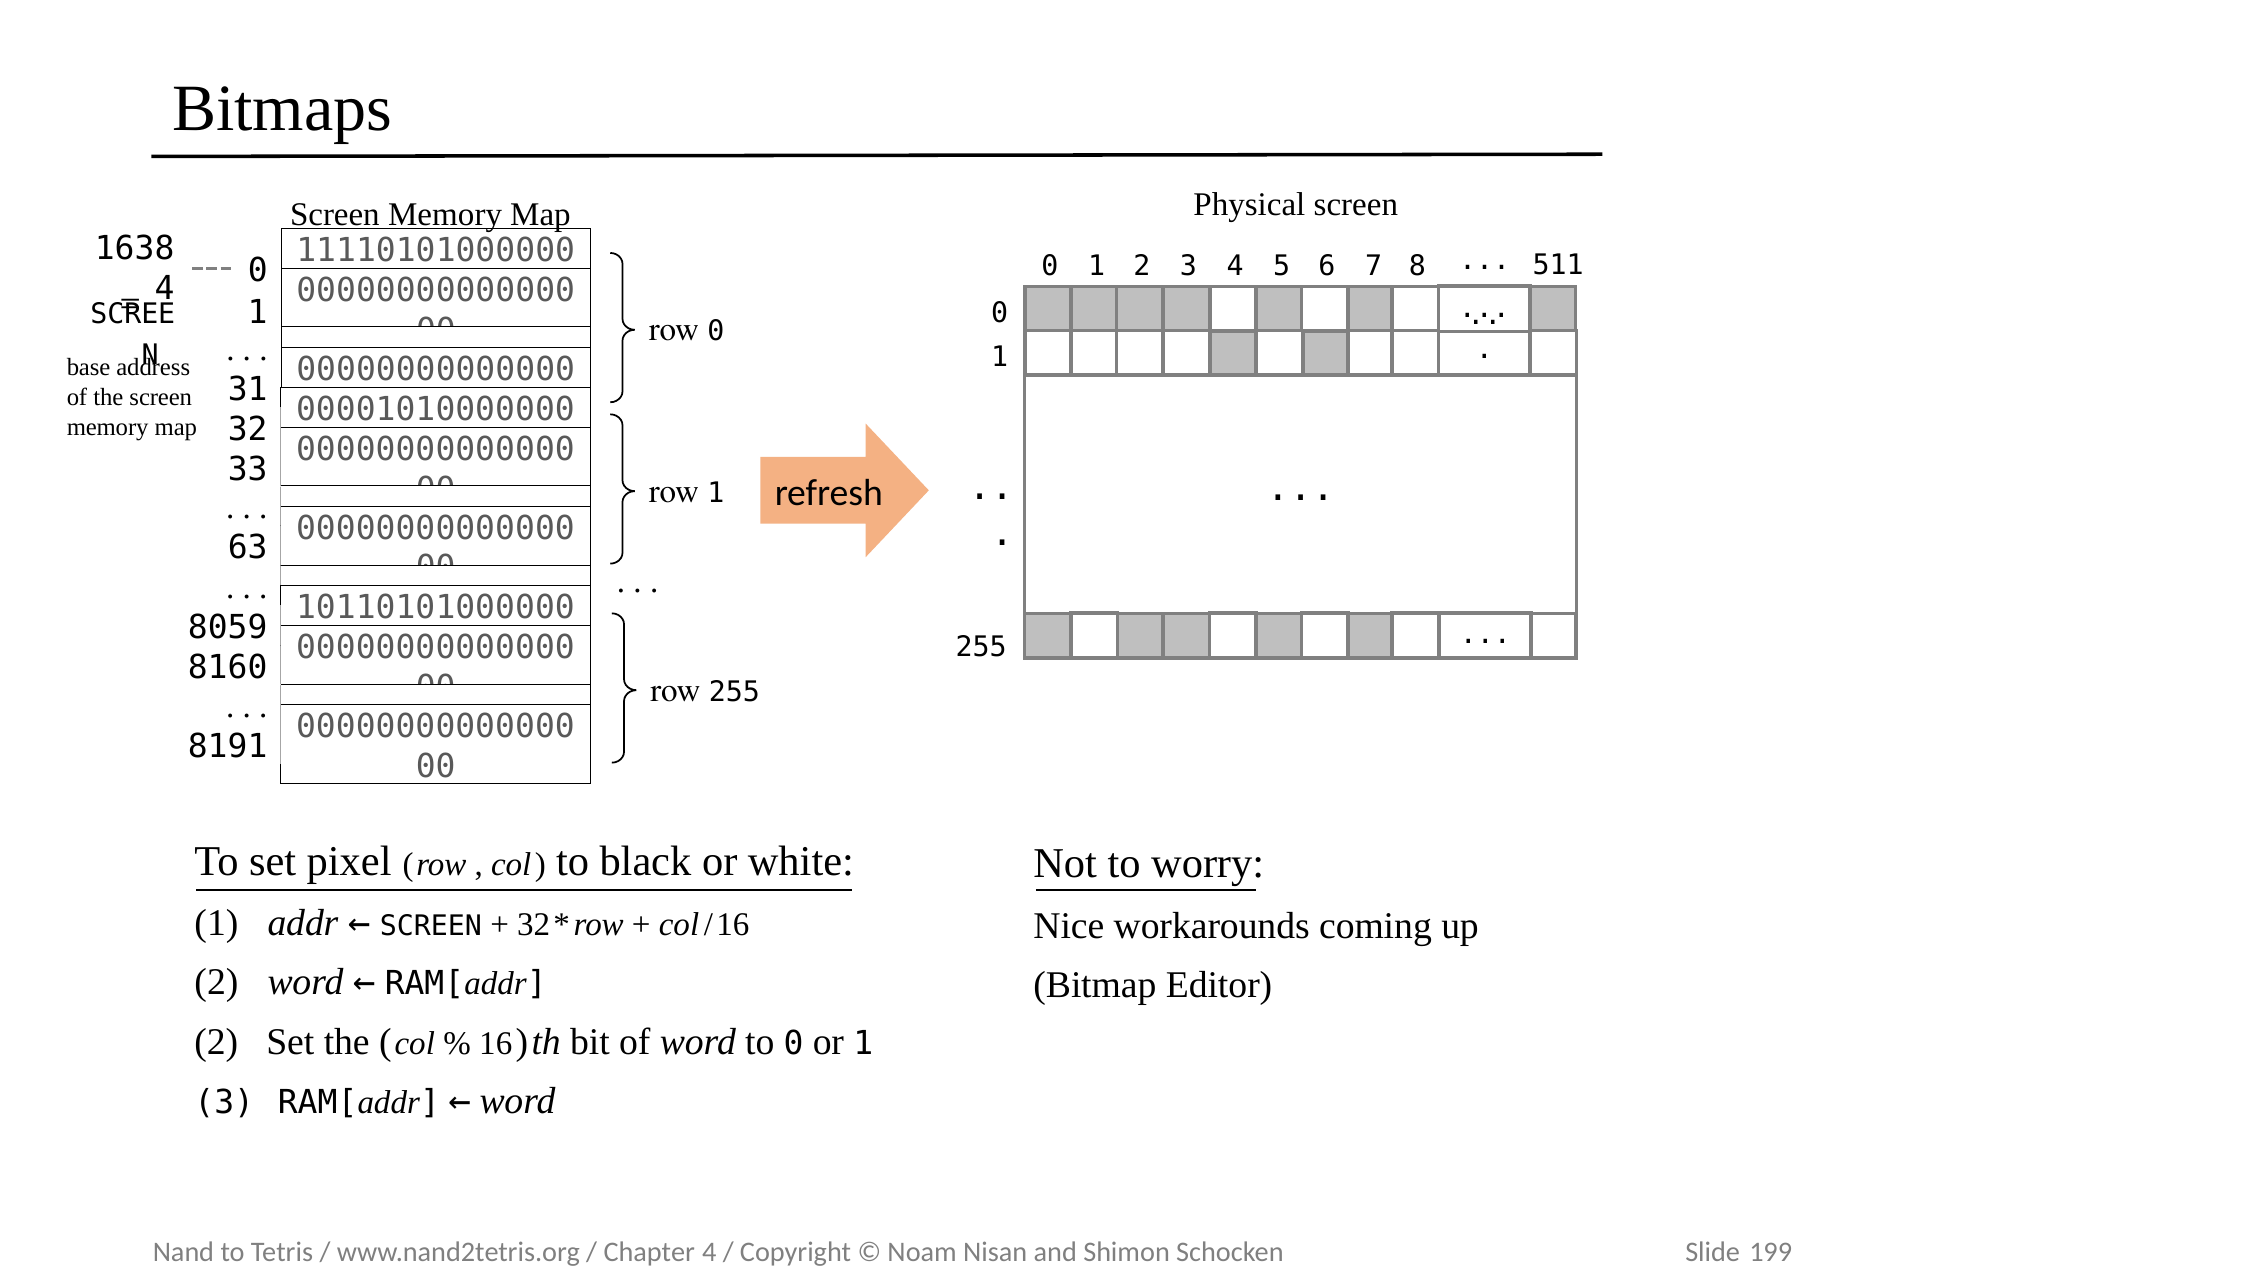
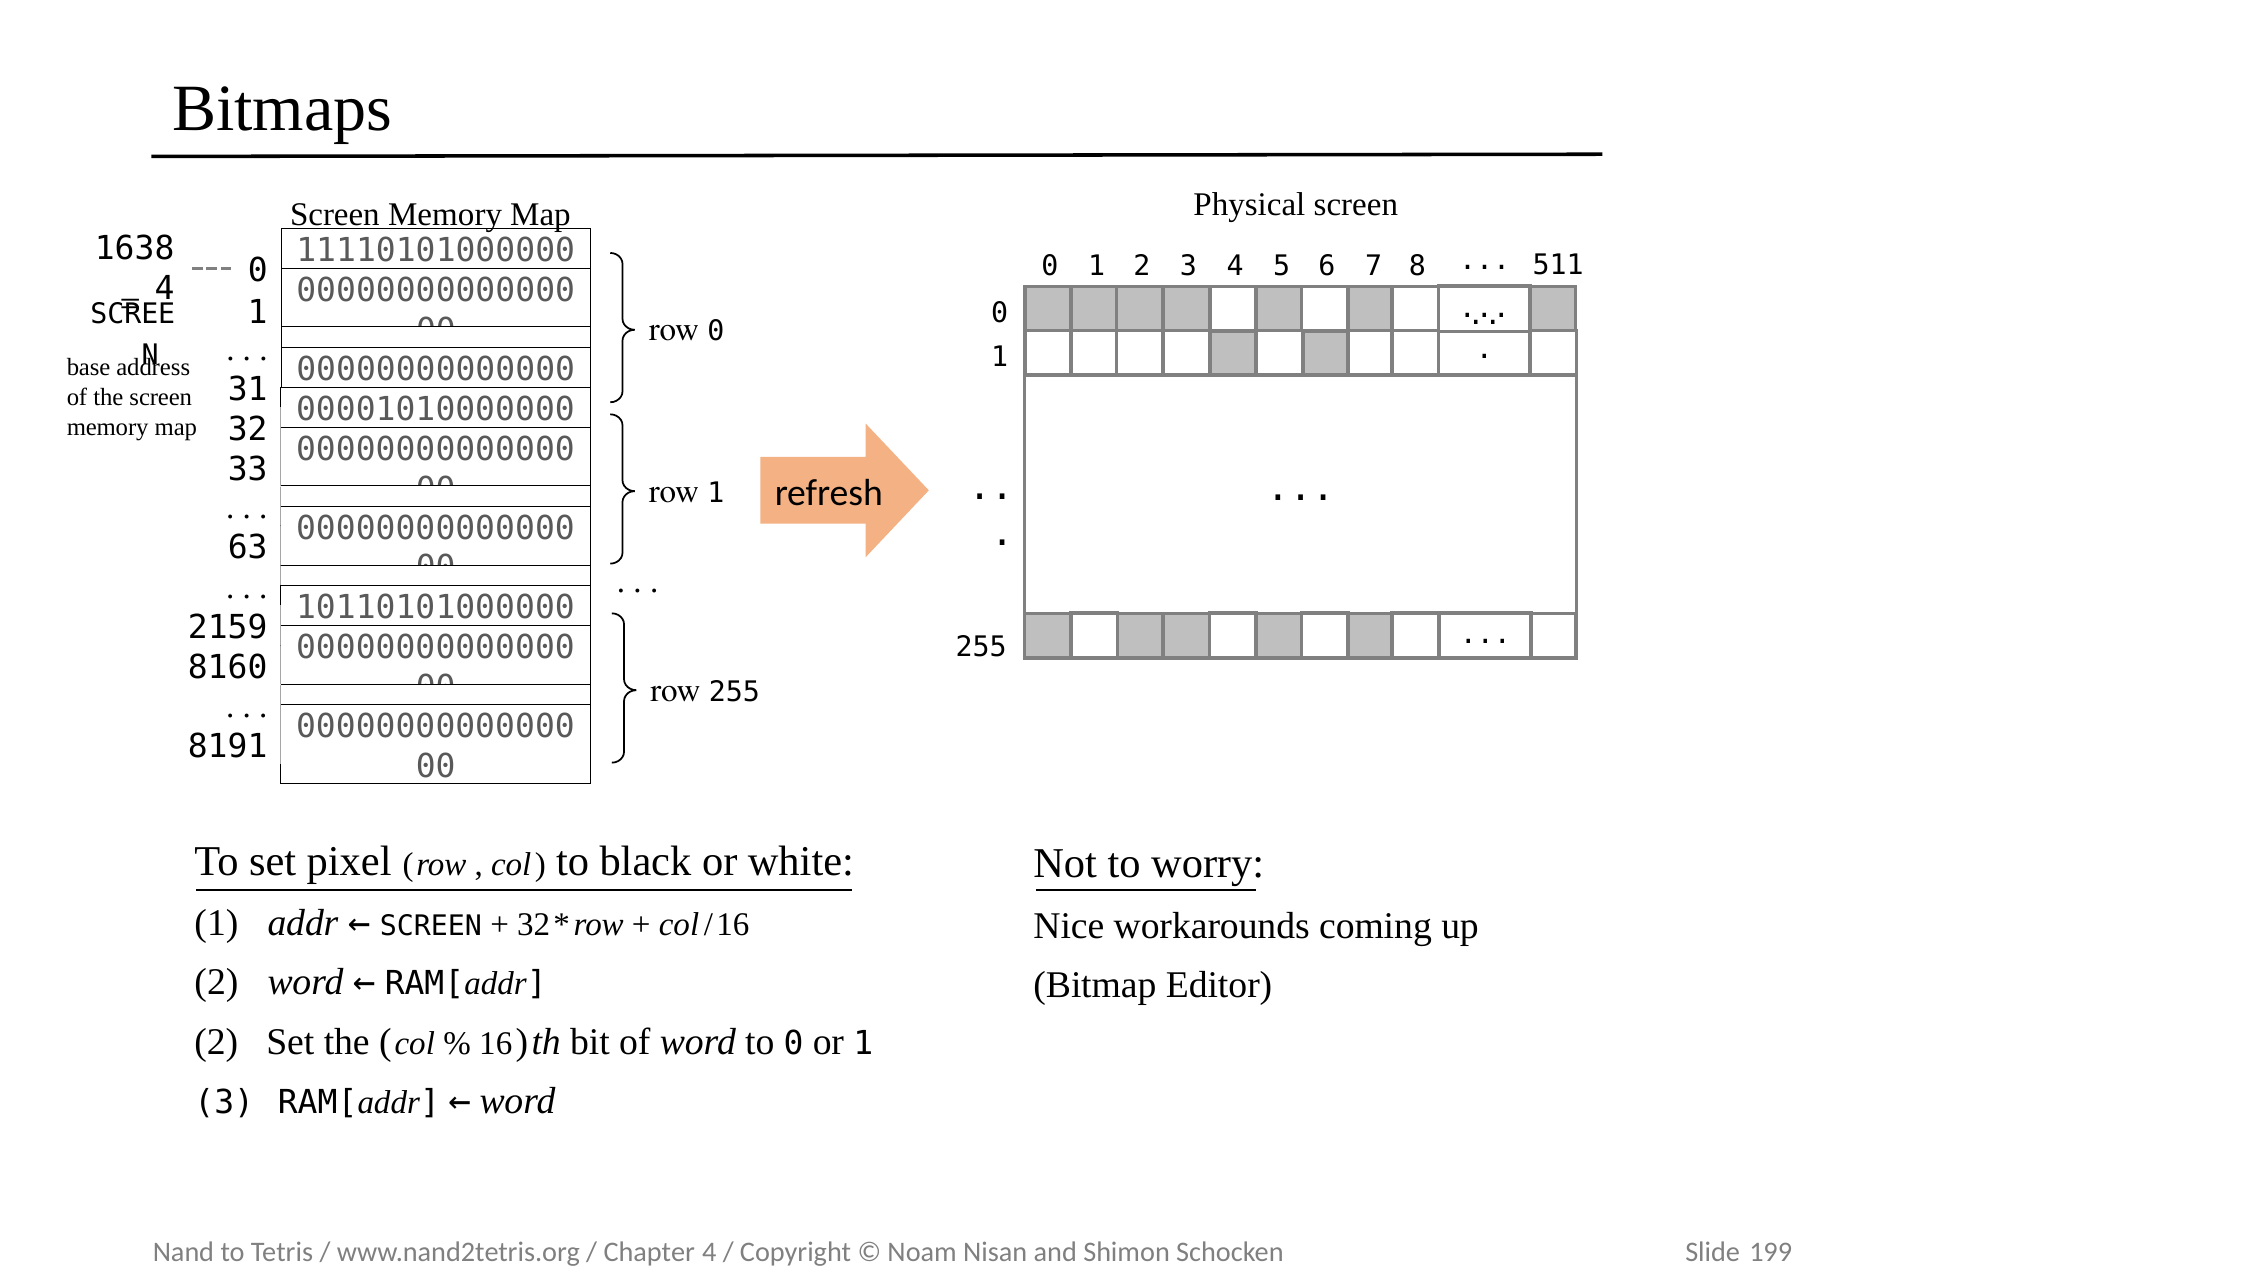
8059: 8059 -> 2159
